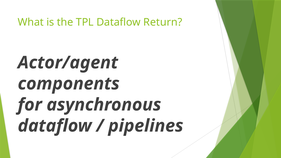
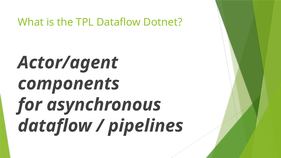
Return: Return -> Dotnet
